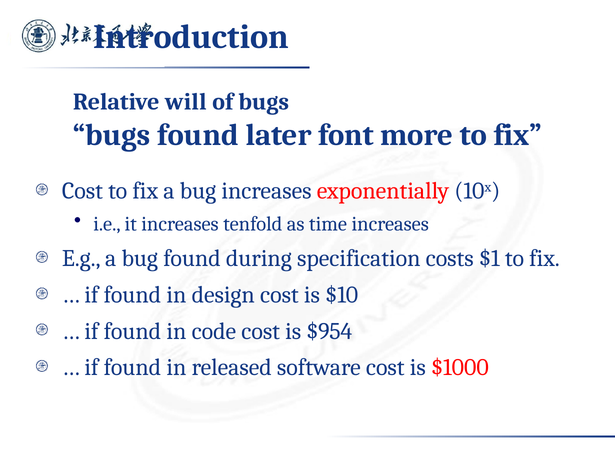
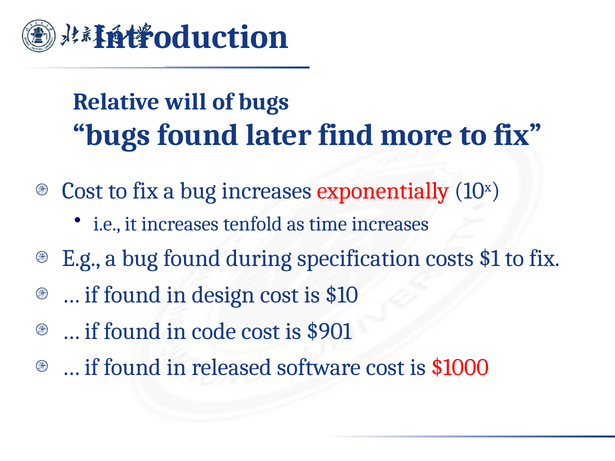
font: font -> find
$954: $954 -> $901
